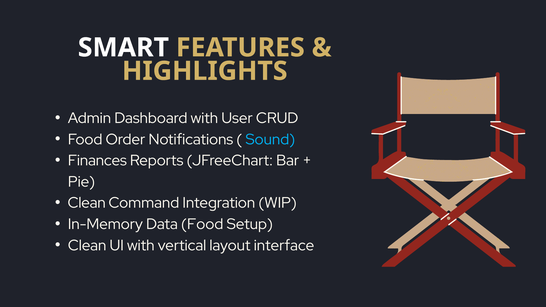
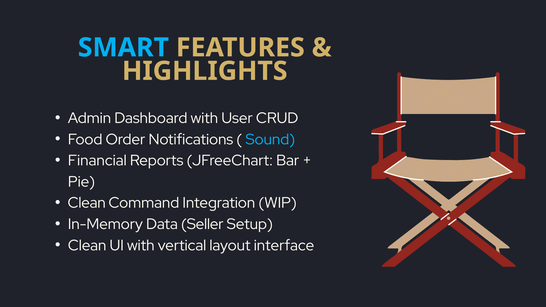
SMART colour: white -> light blue
Finances: Finances -> Financial
Data Food: Food -> Seller
